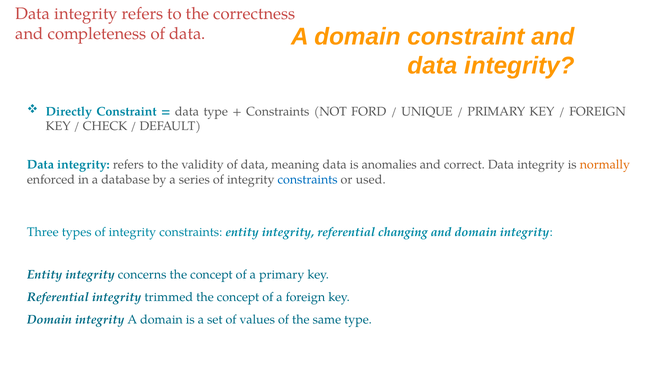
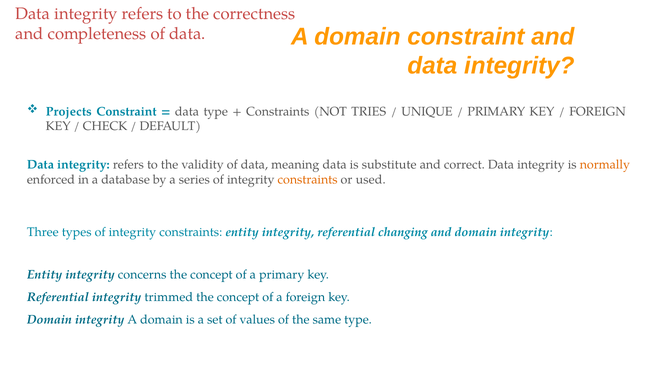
Directly: Directly -> Projects
FORD: FORD -> TRIES
anomalies: anomalies -> substitute
constraints at (308, 180) colour: blue -> orange
